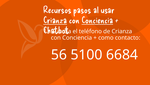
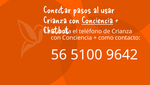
Recursos: Recursos -> Conectar
Crianza at (55, 20) underline: present -> none
6684: 6684 -> 9642
